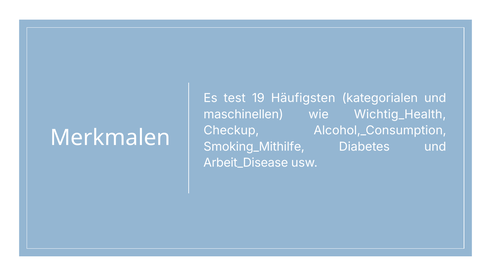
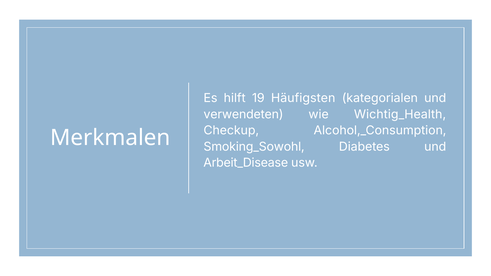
test: test -> hilft
maschinellen: maschinellen -> verwendeten
Smoking_Mithilfe: Smoking_Mithilfe -> Smoking_Sowohl
